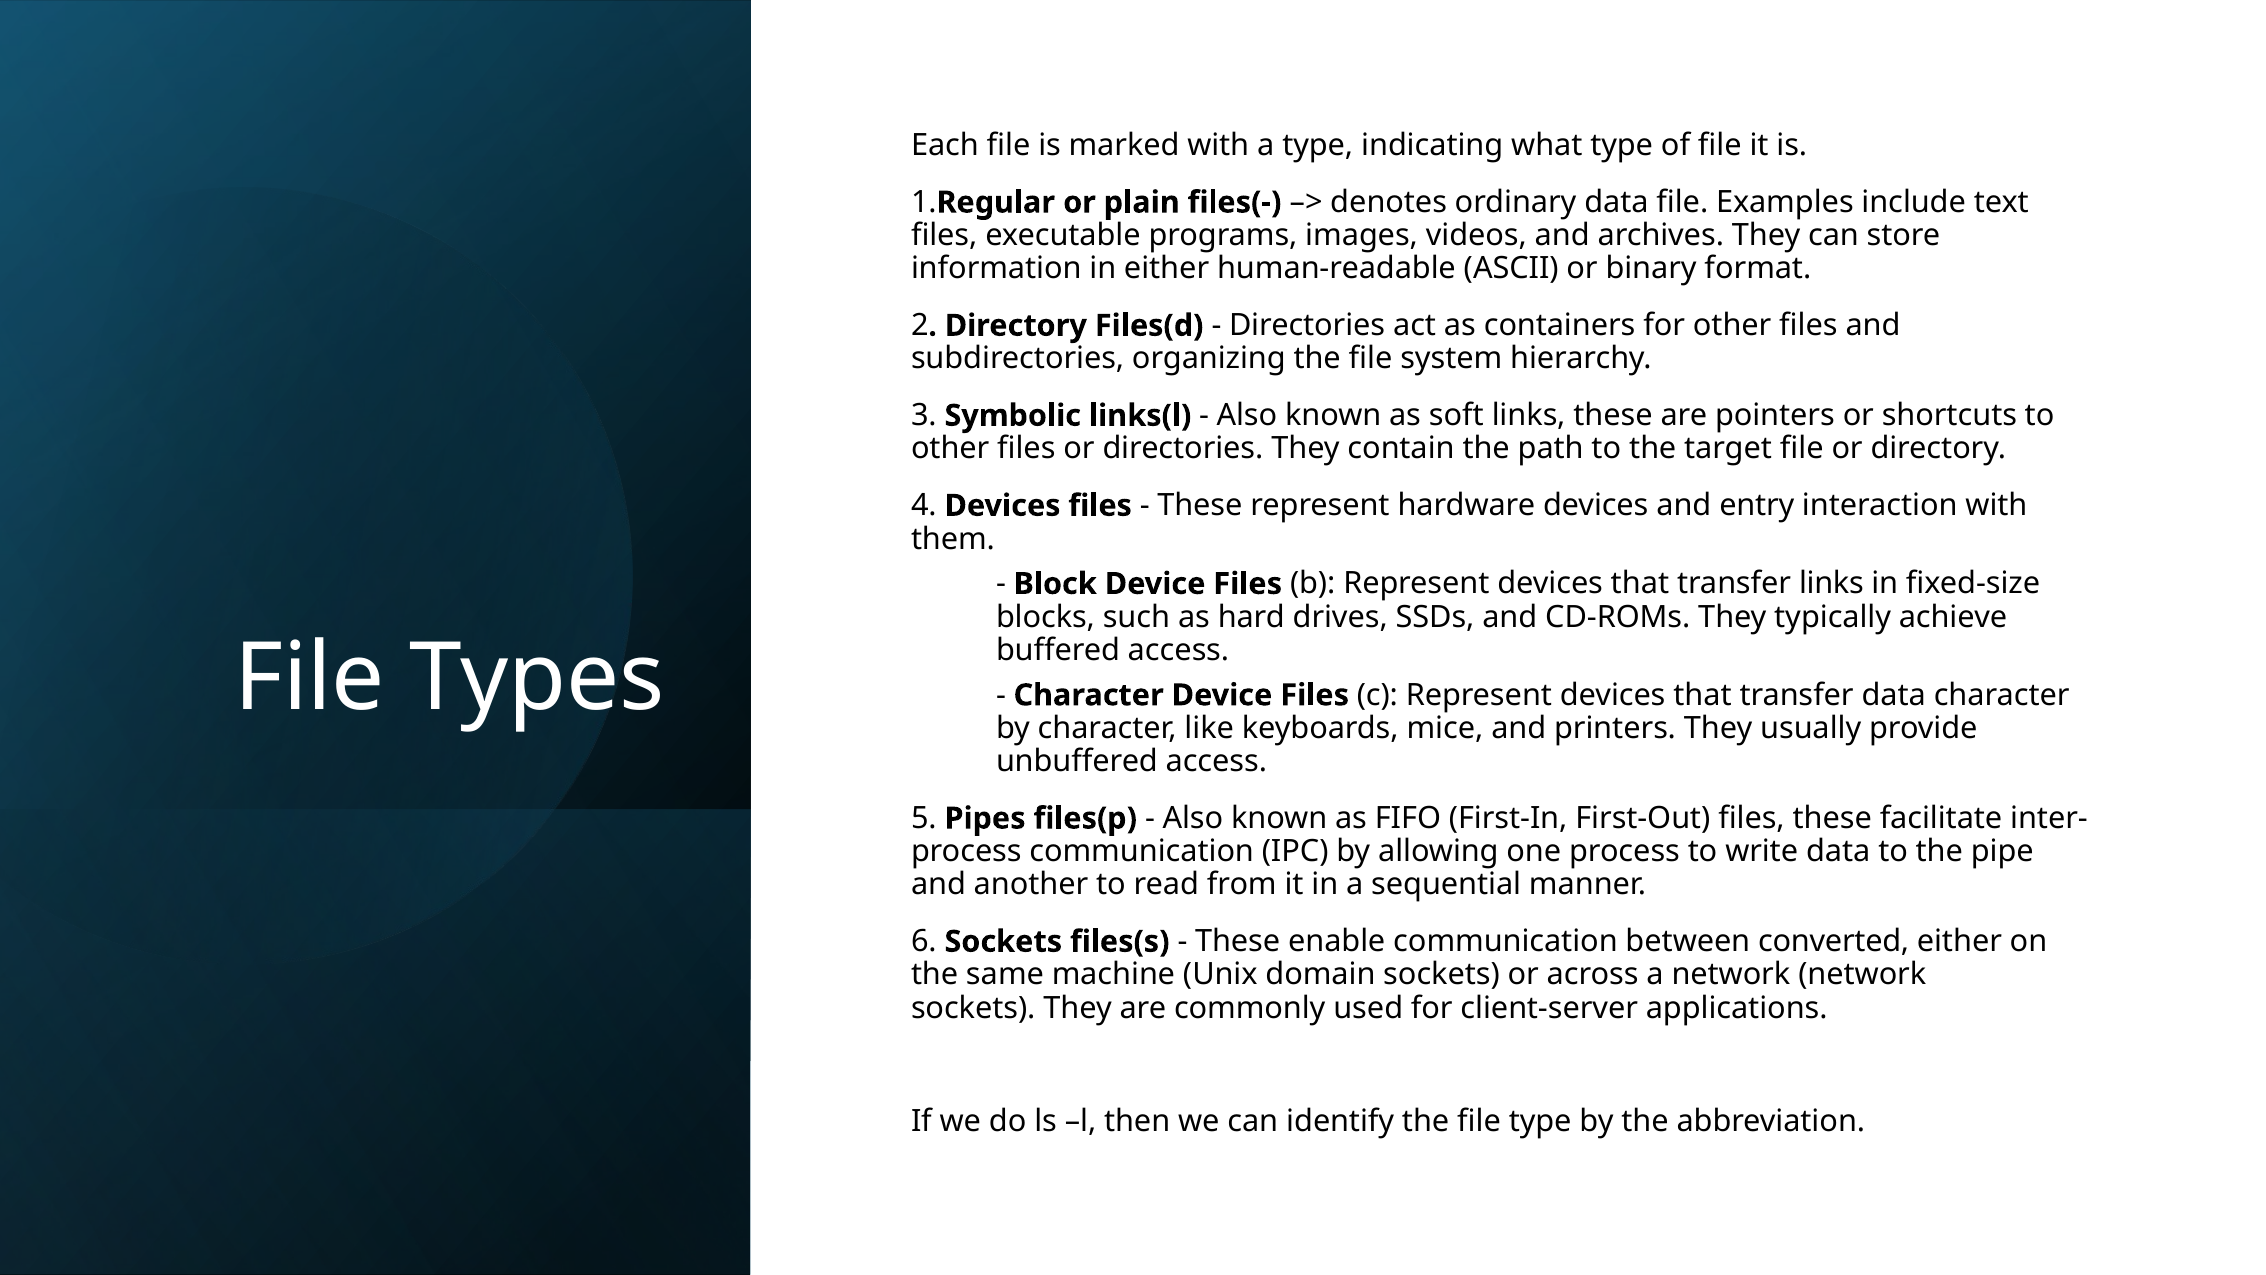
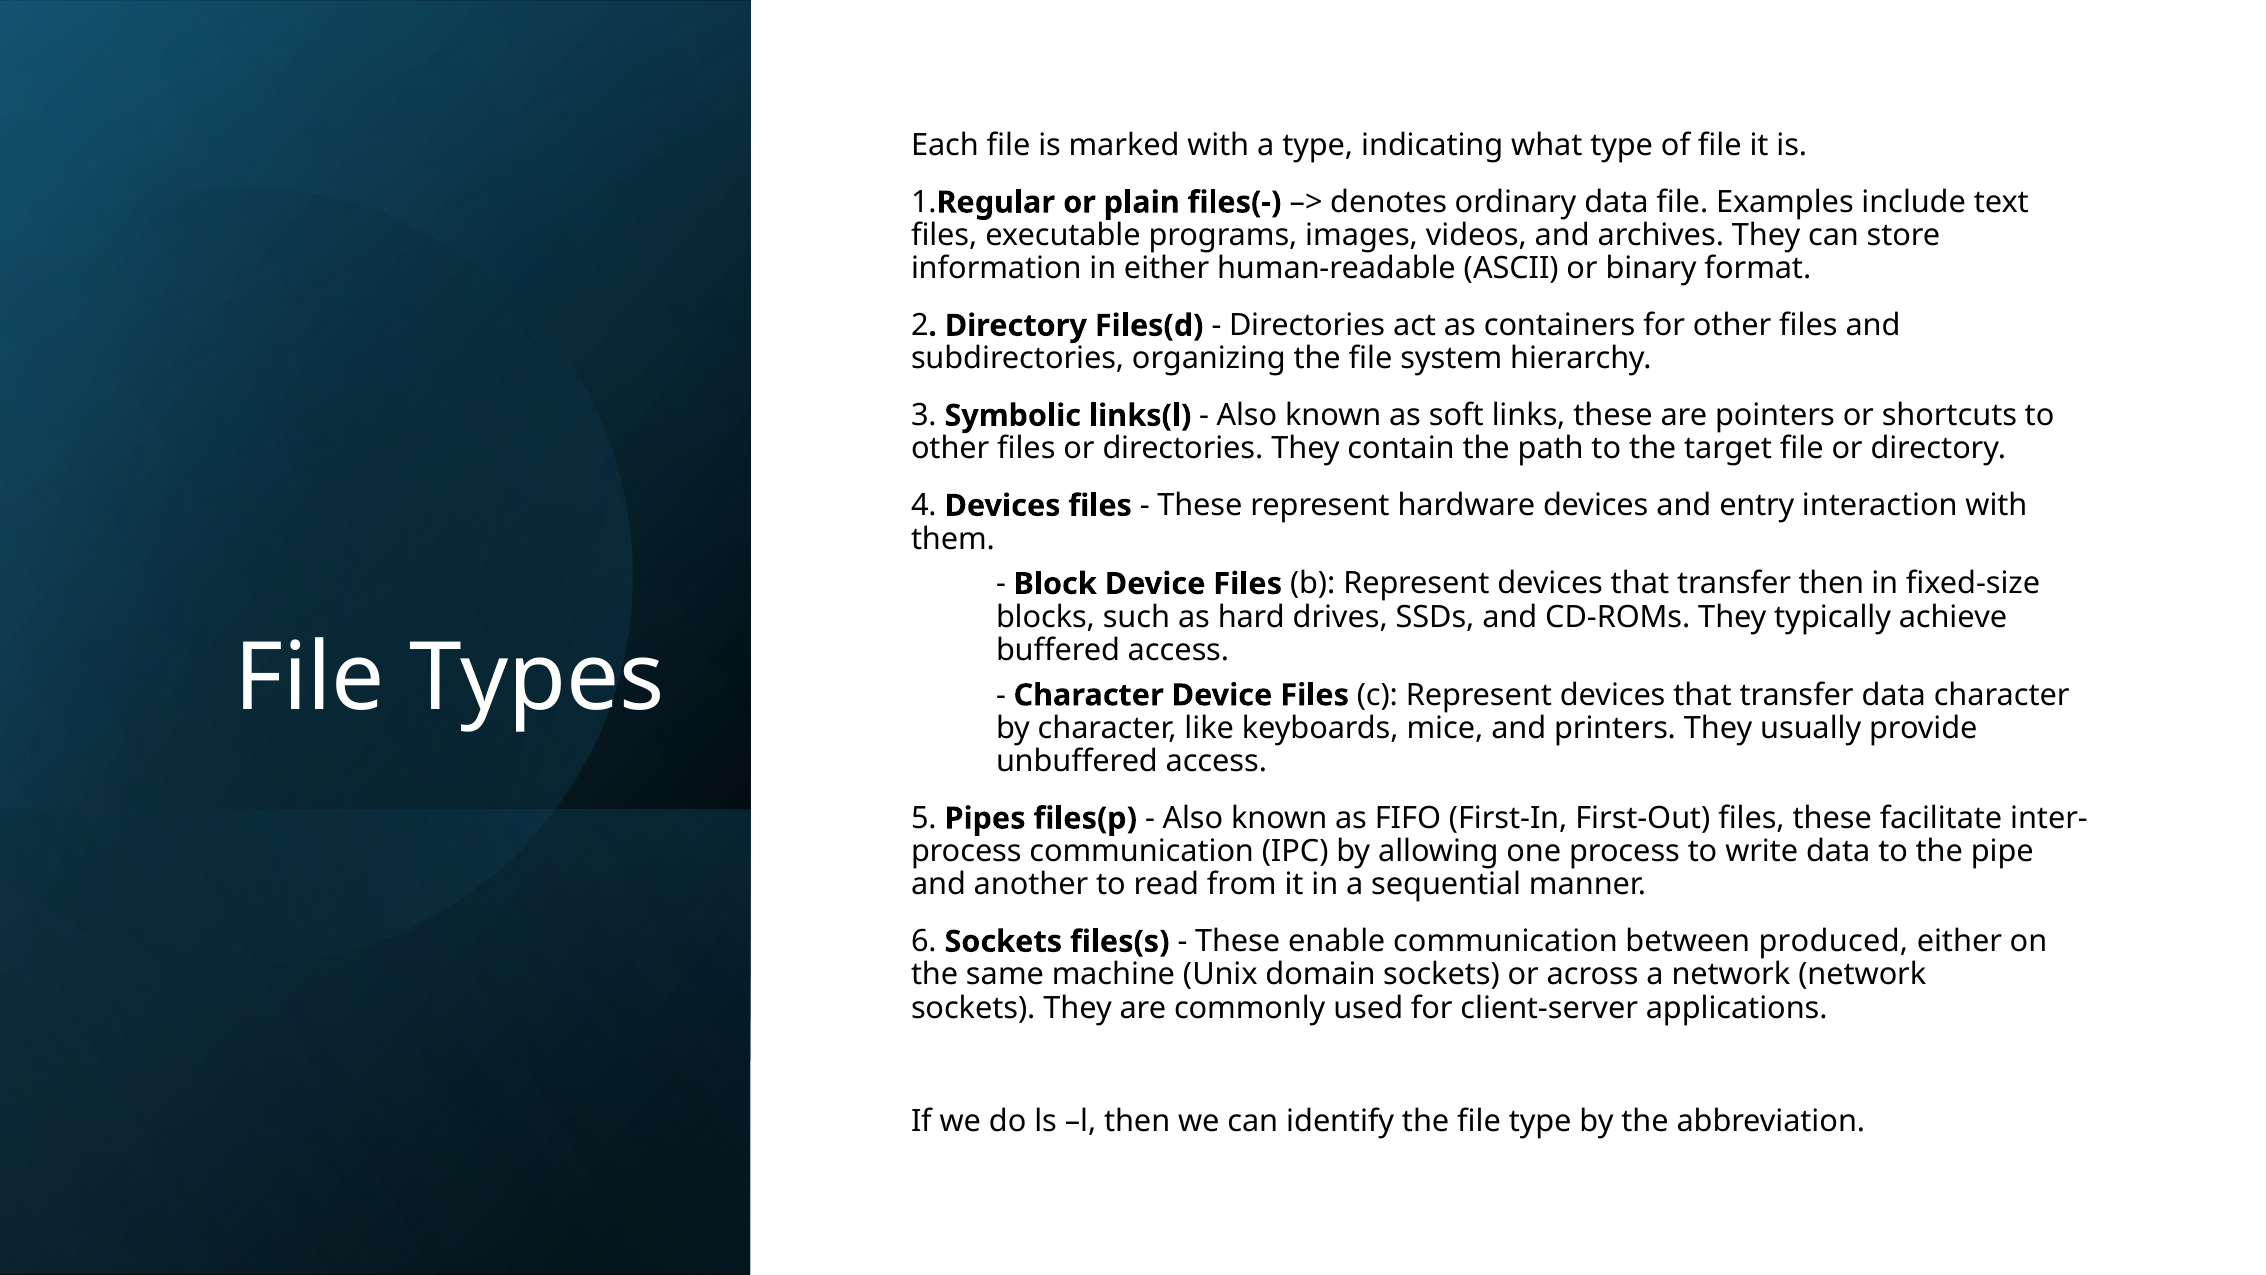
transfer links: links -> then
converted: converted -> produced
